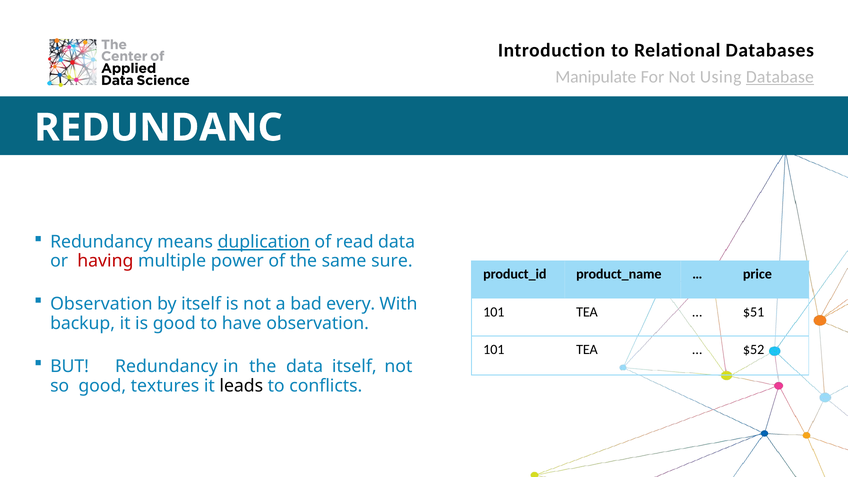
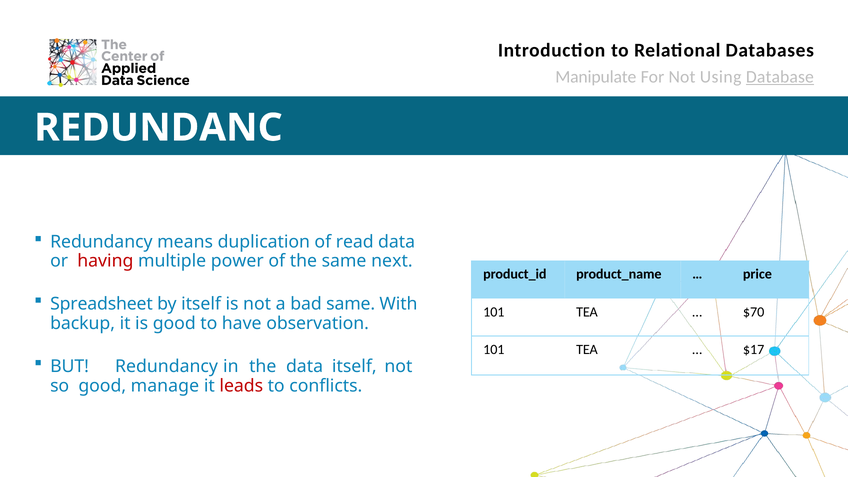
duplication underline: present -> none
sure: sure -> next
Observation at (101, 304): Observation -> Spreadsheet
bad every: every -> same
$51: $51 -> $70
$52: $52 -> $17
textures: textures -> manage
leads colour: black -> red
